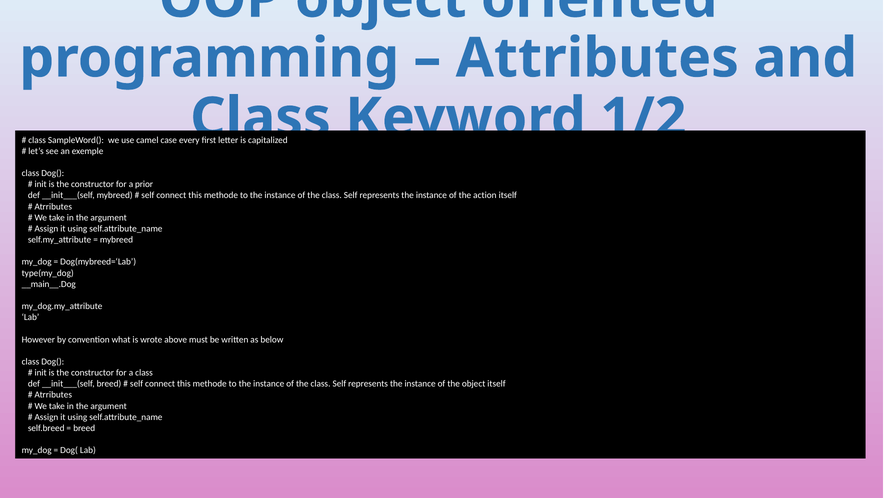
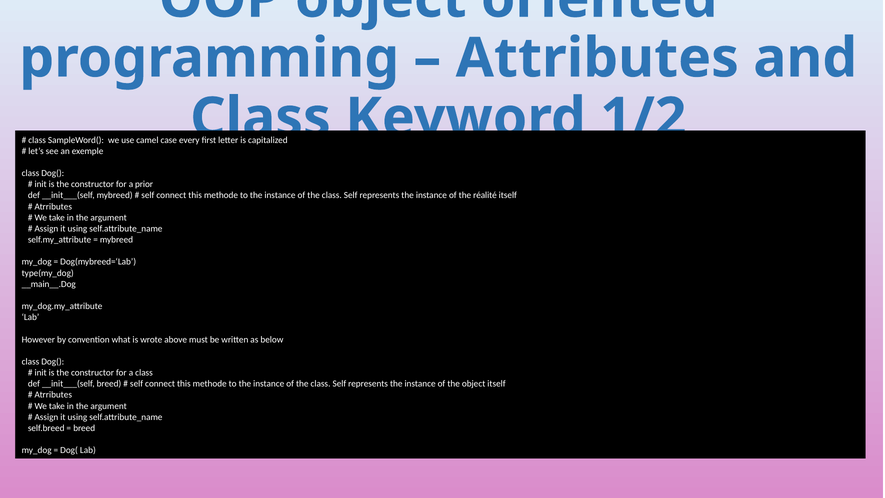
action: action -> réalité
